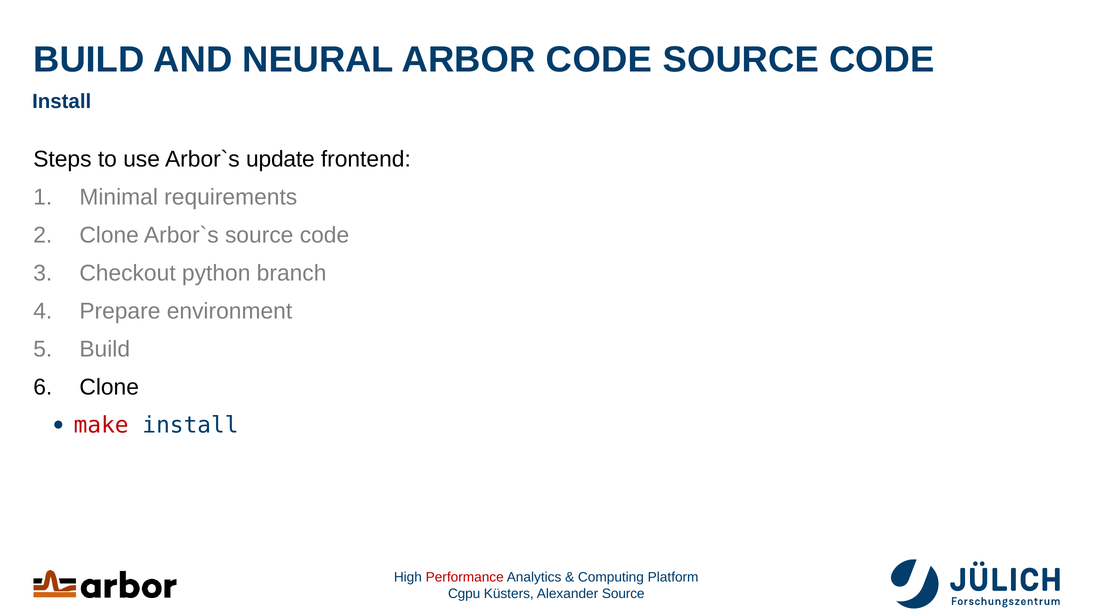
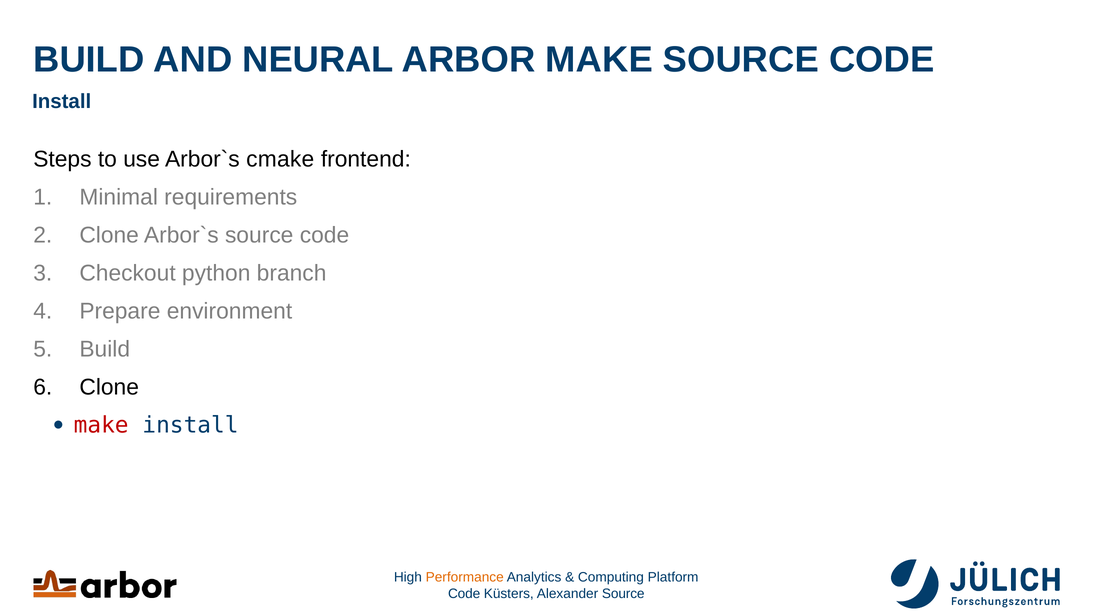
ARBOR CODE: CODE -> MAKE
update: update -> cmake
Performance colour: red -> orange
Cgpu at (464, 594): Cgpu -> Code
